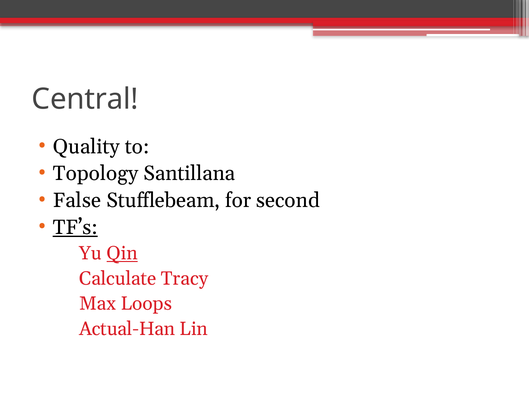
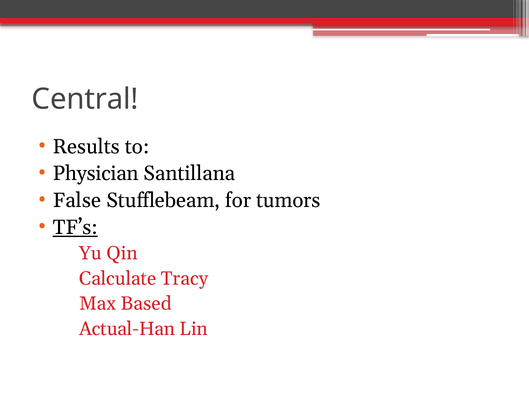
Quality: Quality -> Results
Topology: Topology -> Physician
second: second -> tumors
Qin underline: present -> none
Loops: Loops -> Based
